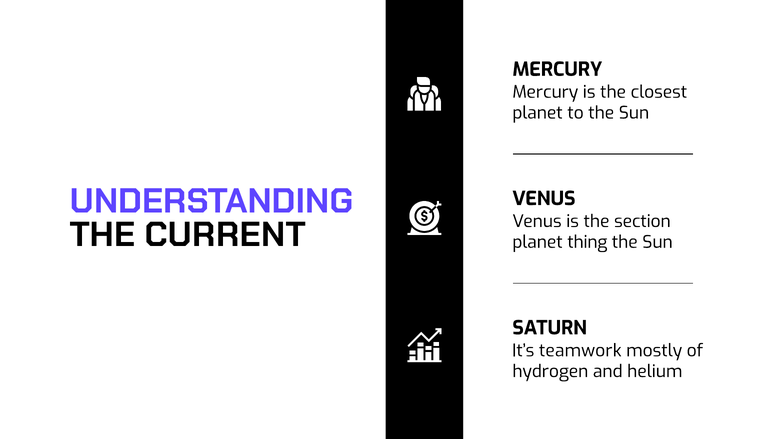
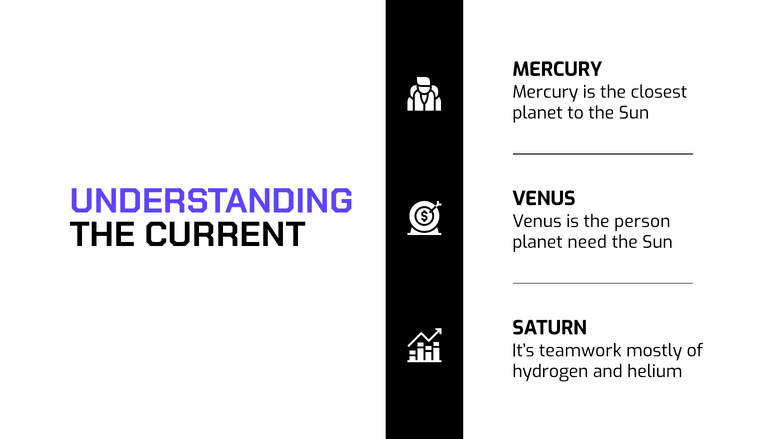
section: section -> person
thing: thing -> need
